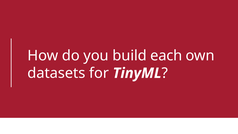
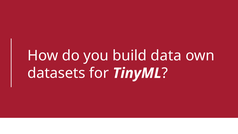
each: each -> data
